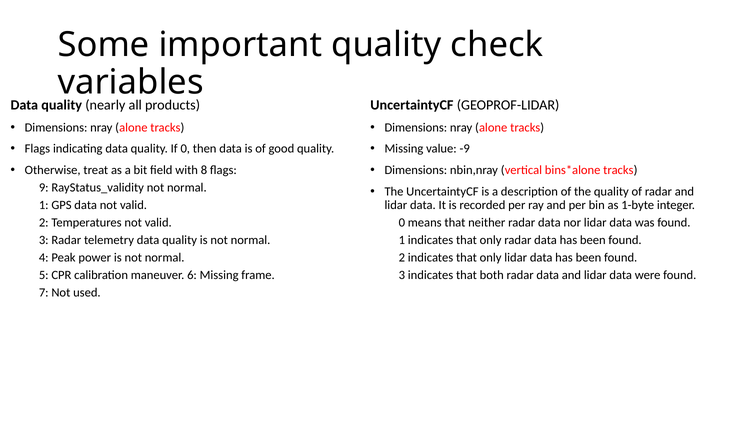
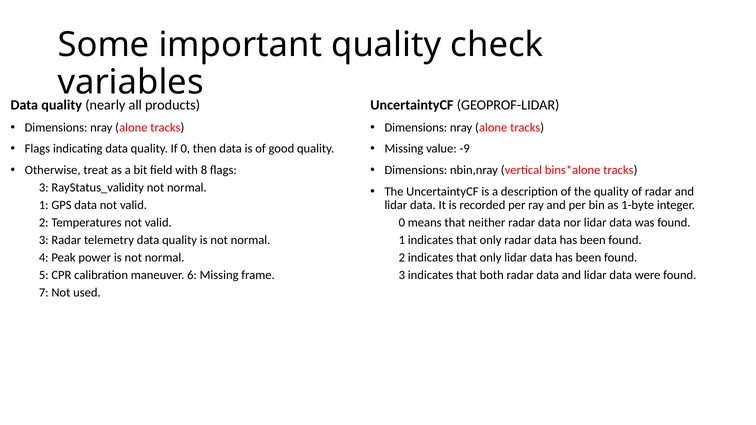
9 at (44, 188): 9 -> 3
